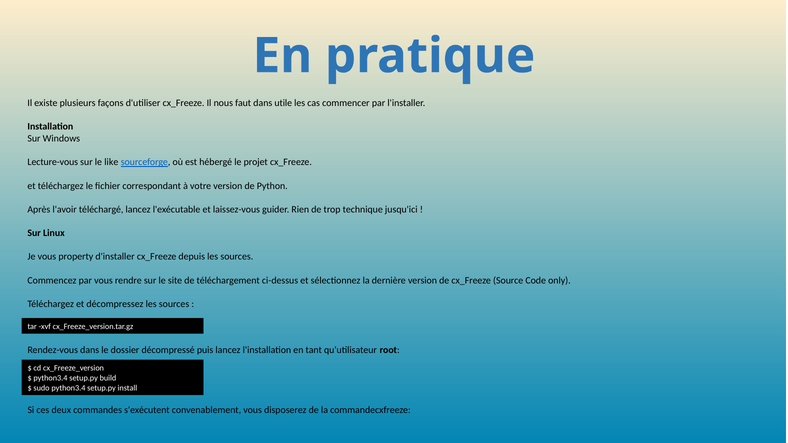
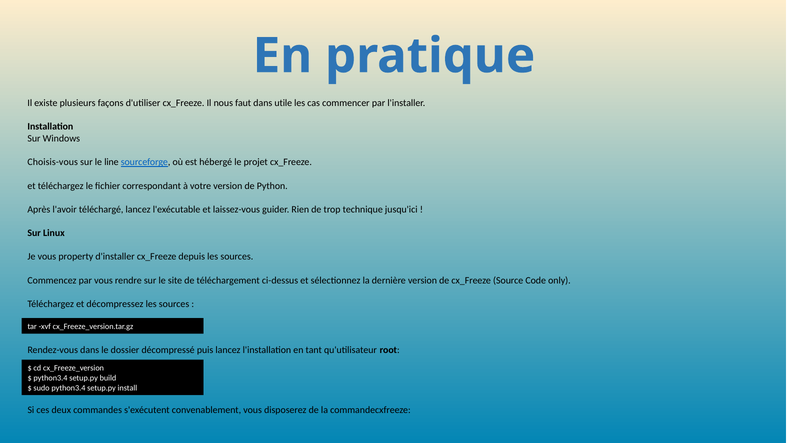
Lecture-vous: Lecture-vous -> Choisis-vous
like: like -> line
